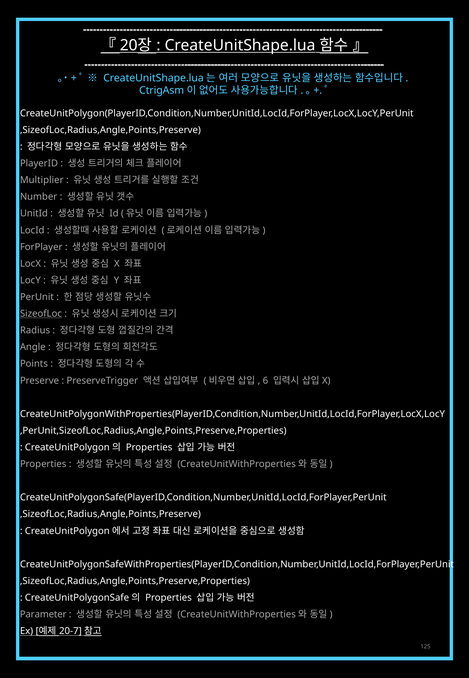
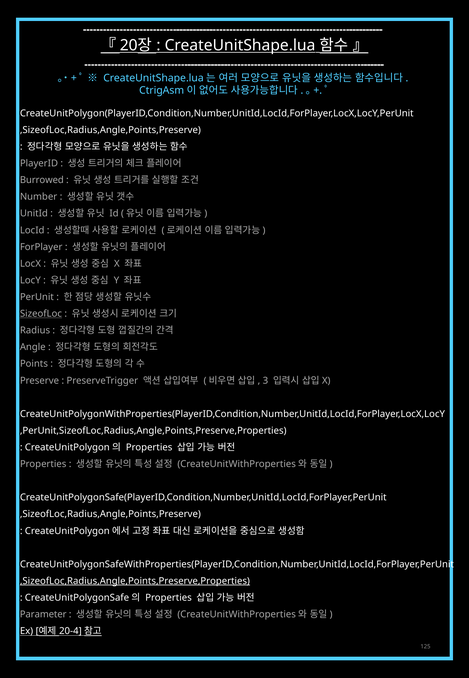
Multiplier: Multiplier -> Burrowed
6: 6 -> 3
,SizeofLoc,Radius,Angle,Points,Preserve,Properties underline: none -> present
20-7: 20-7 -> 20-4
